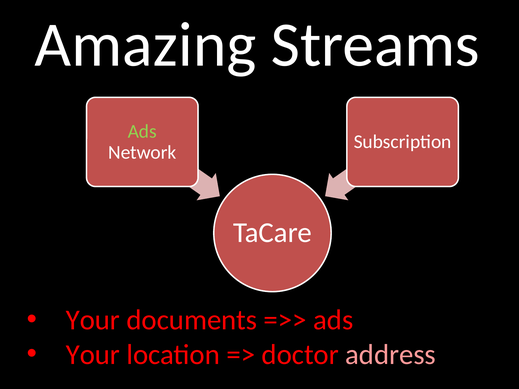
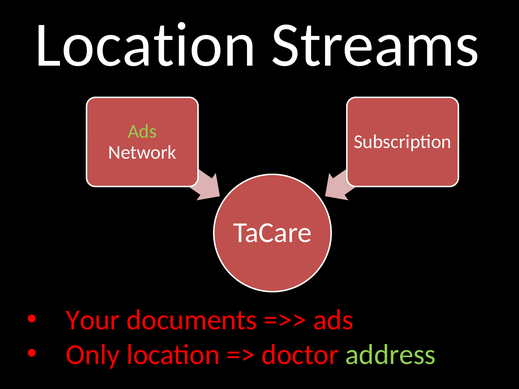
Amazing at (145, 45): Amazing -> Location
Your at (93, 355): Your -> Only
address colour: pink -> light green
